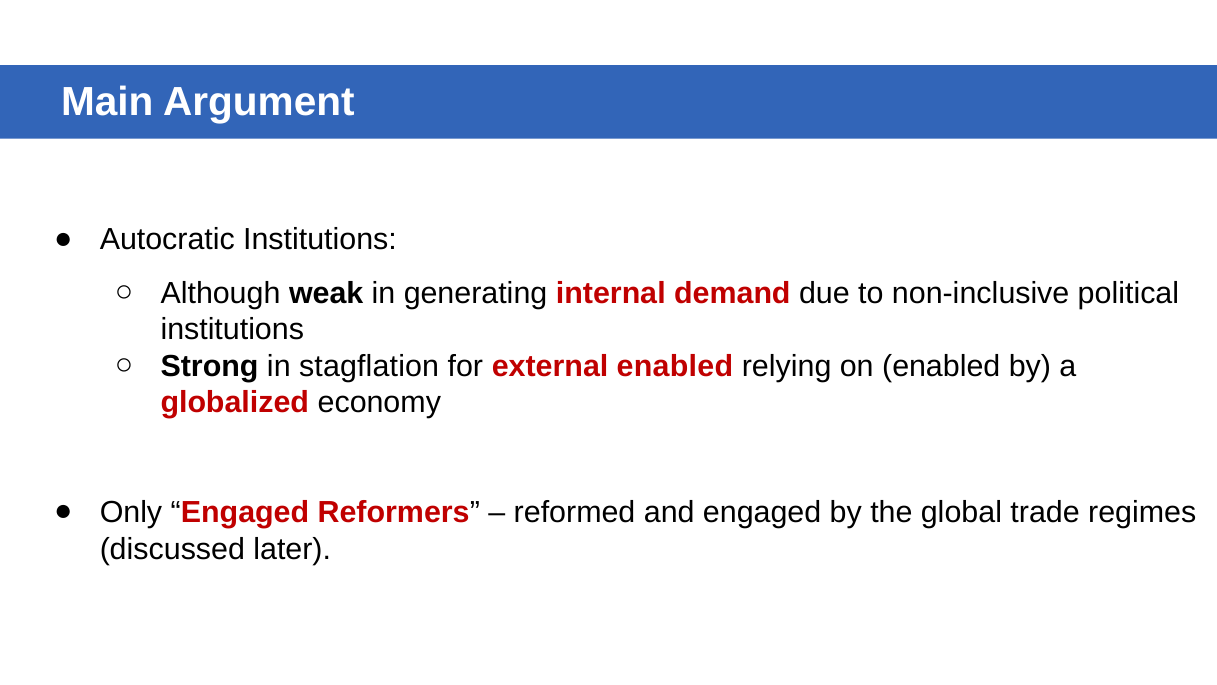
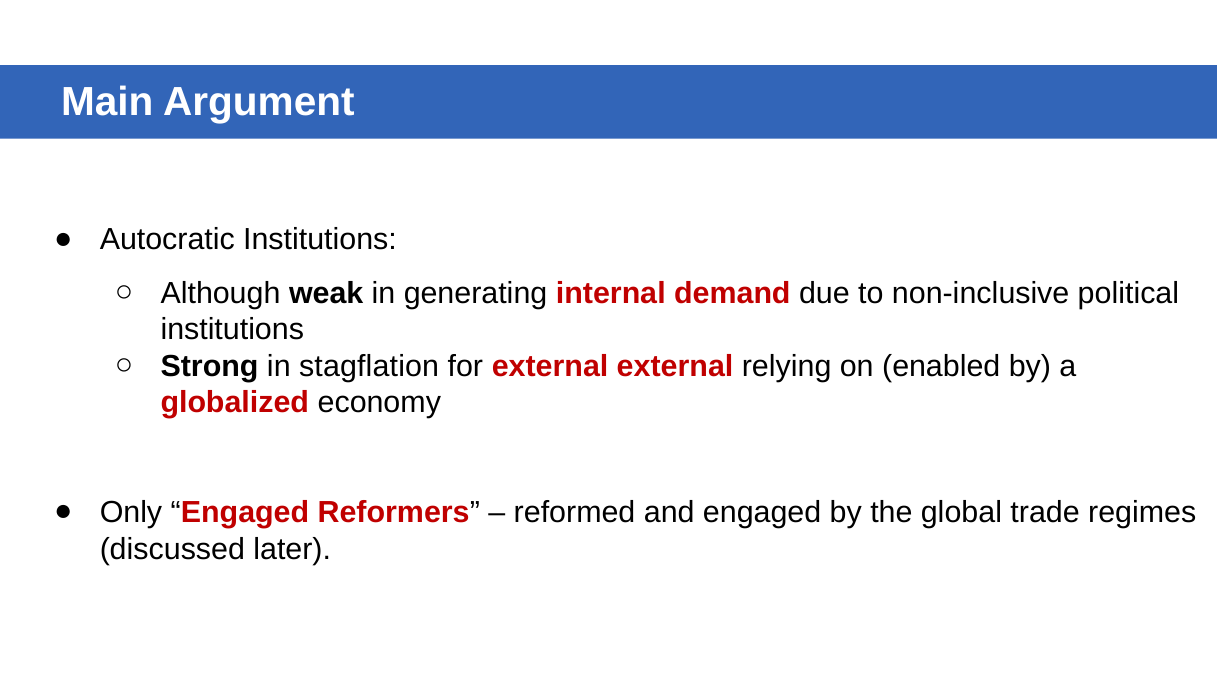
external enabled: enabled -> external
